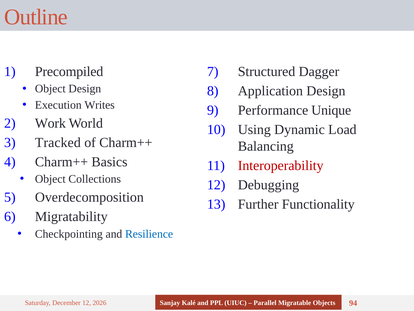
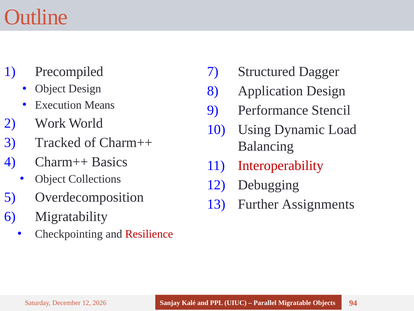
Writes: Writes -> Means
Unique: Unique -> Stencil
Functionality: Functionality -> Assignments
Resilience colour: blue -> red
